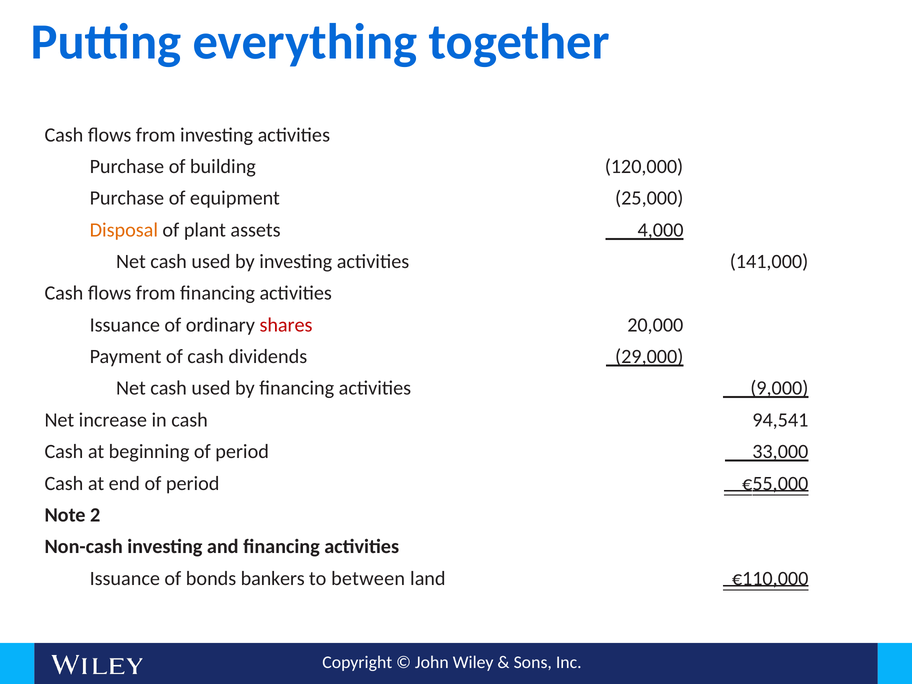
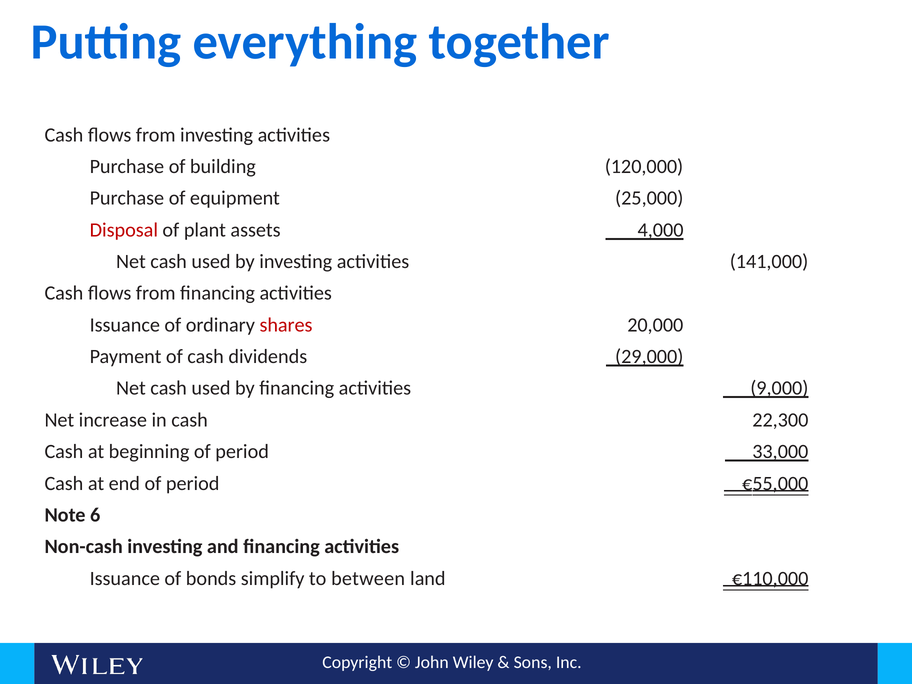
Disposal colour: orange -> red
94,541: 94,541 -> 22,300
2: 2 -> 6
bankers: bankers -> simplify
